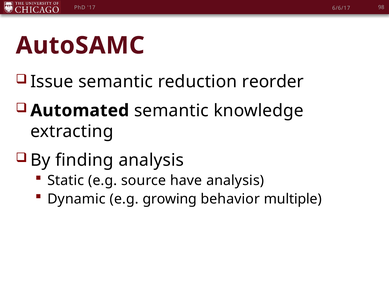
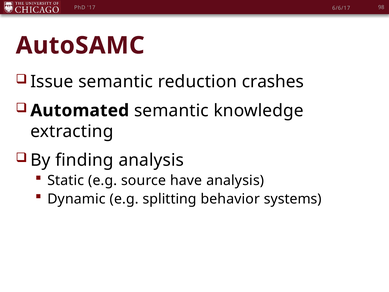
reorder: reorder -> crashes
growing: growing -> splitting
multiple: multiple -> systems
